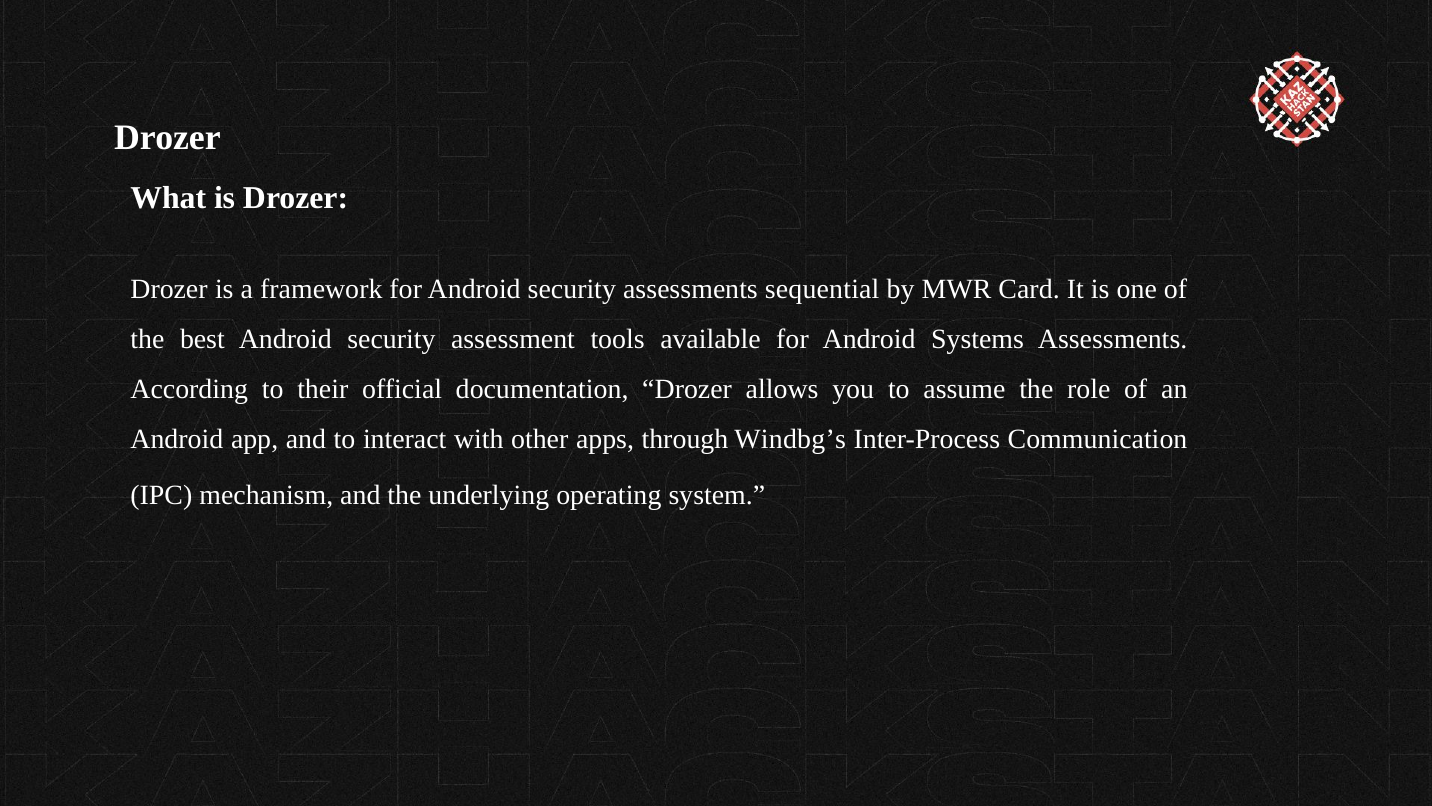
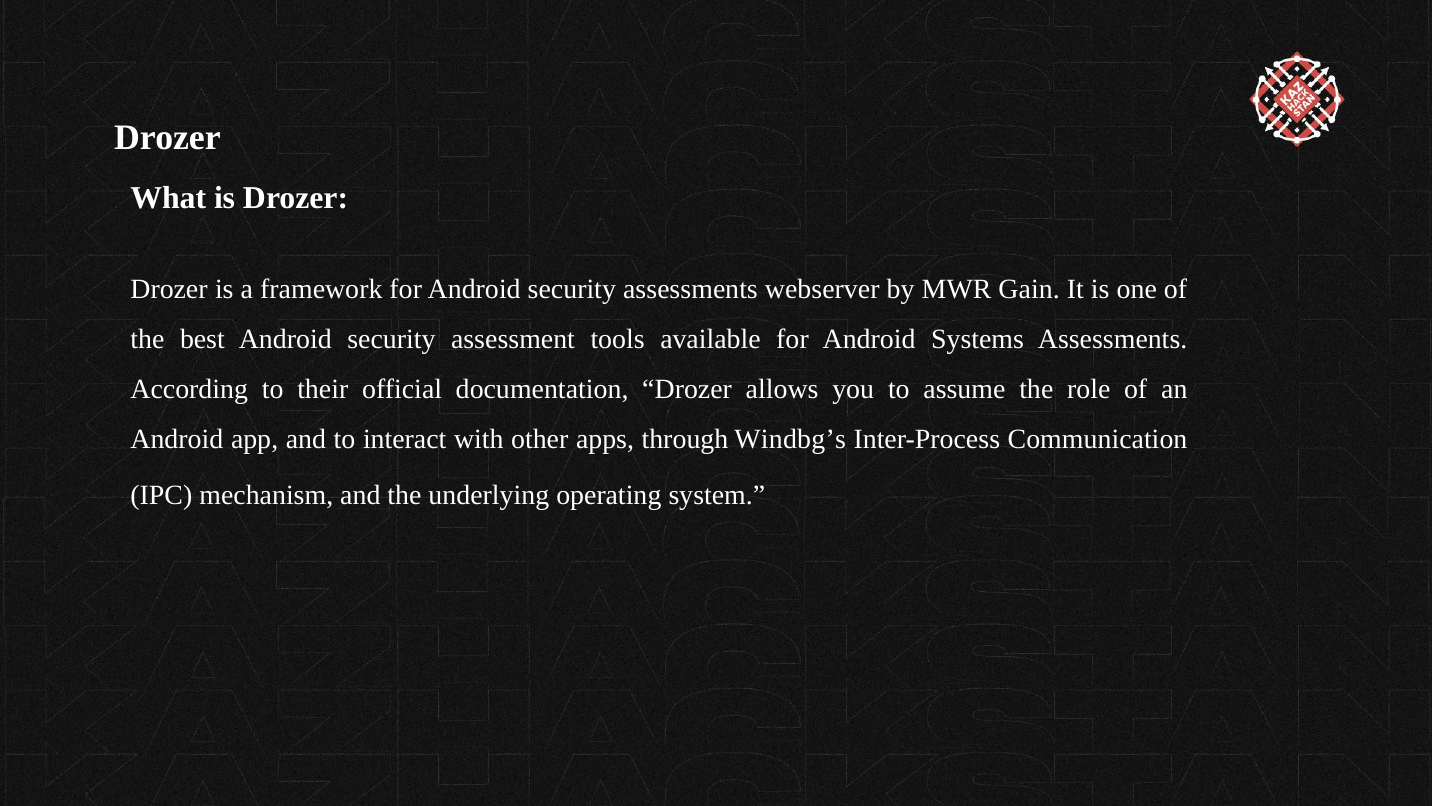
sequential: sequential -> webserver
Card: Card -> Gain
